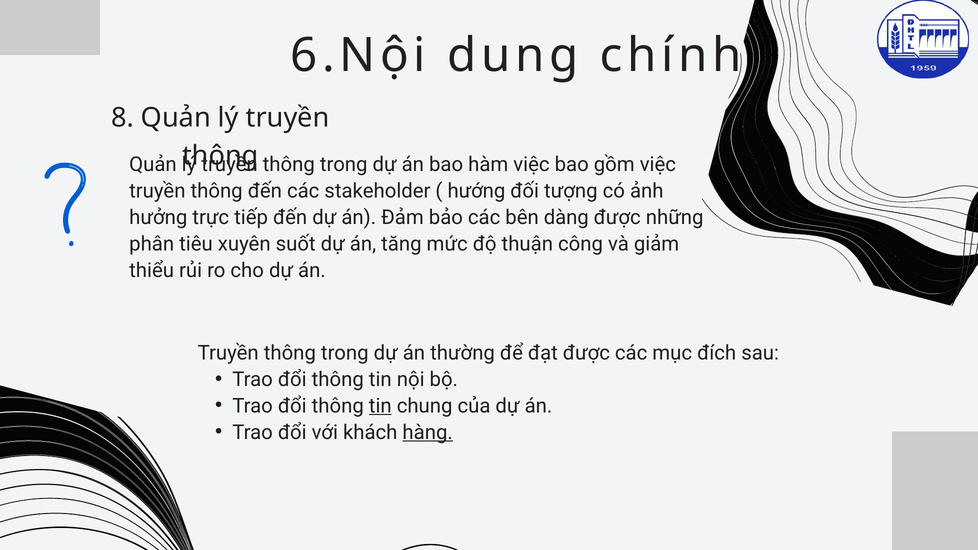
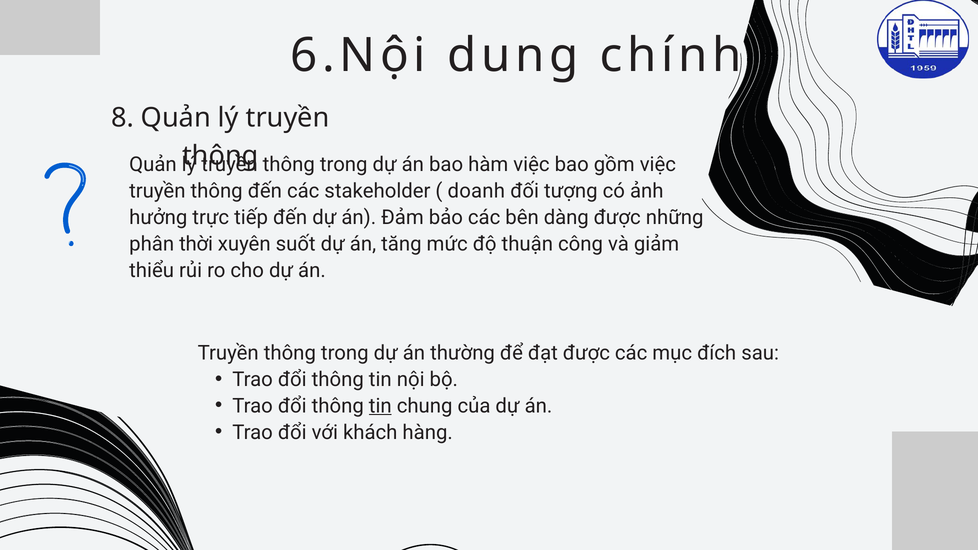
hướng: hướng -> doanh
tiêu: tiêu -> thời
hàng underline: present -> none
